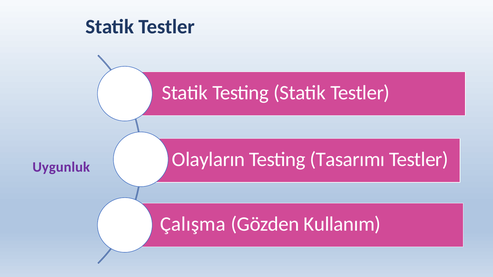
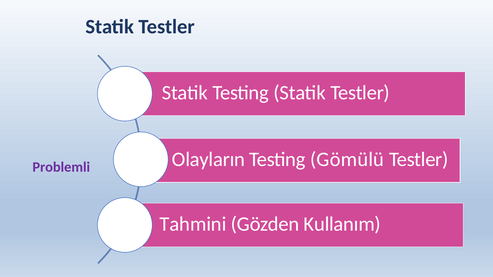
Tasarımı: Tasarımı -> Gömülü
Uygunluk: Uygunluk -> Problemli
Çalışma: Çalışma -> Tahmini
